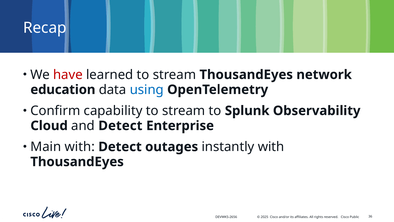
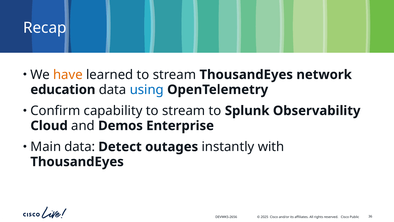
have colour: red -> orange
and Detect: Detect -> Demos
Main with: with -> data
